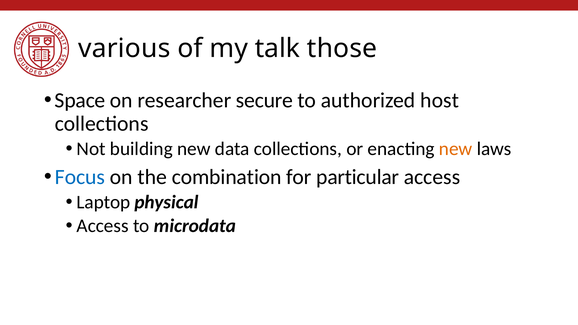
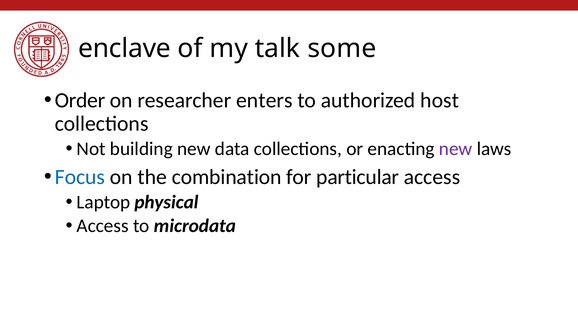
various: various -> enclave
those: those -> some
Space: Space -> Order
secure: secure -> enters
new at (456, 149) colour: orange -> purple
